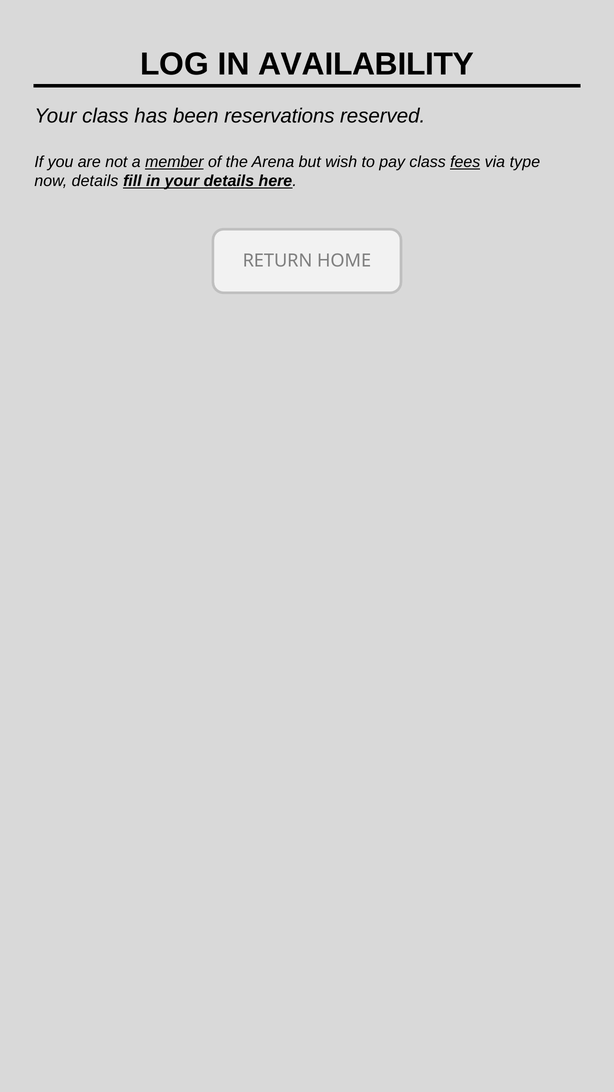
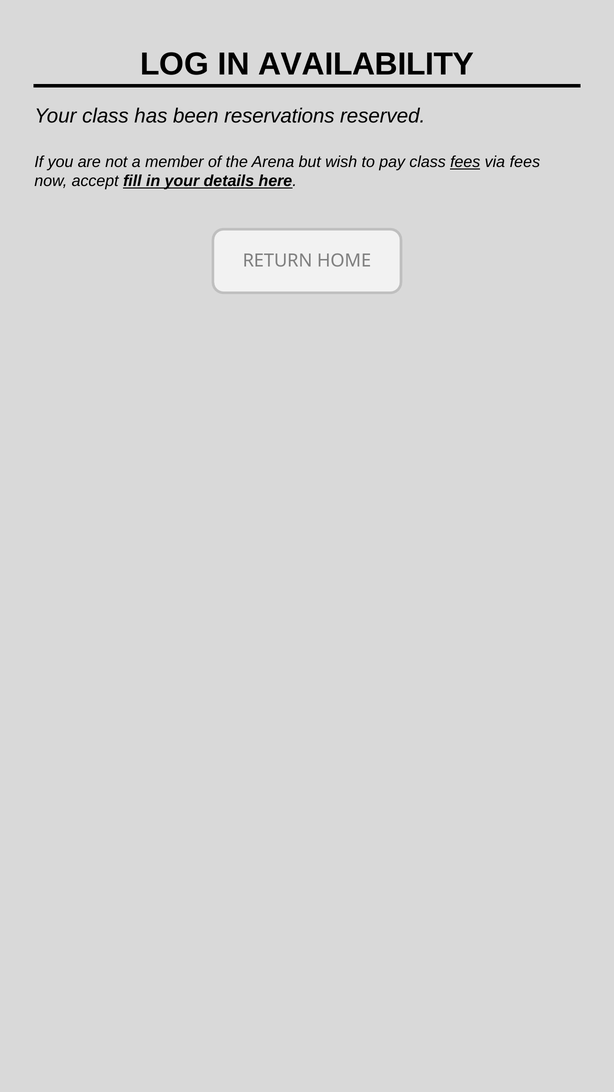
member underline: present -> none
via type: type -> fees
now details: details -> accept
